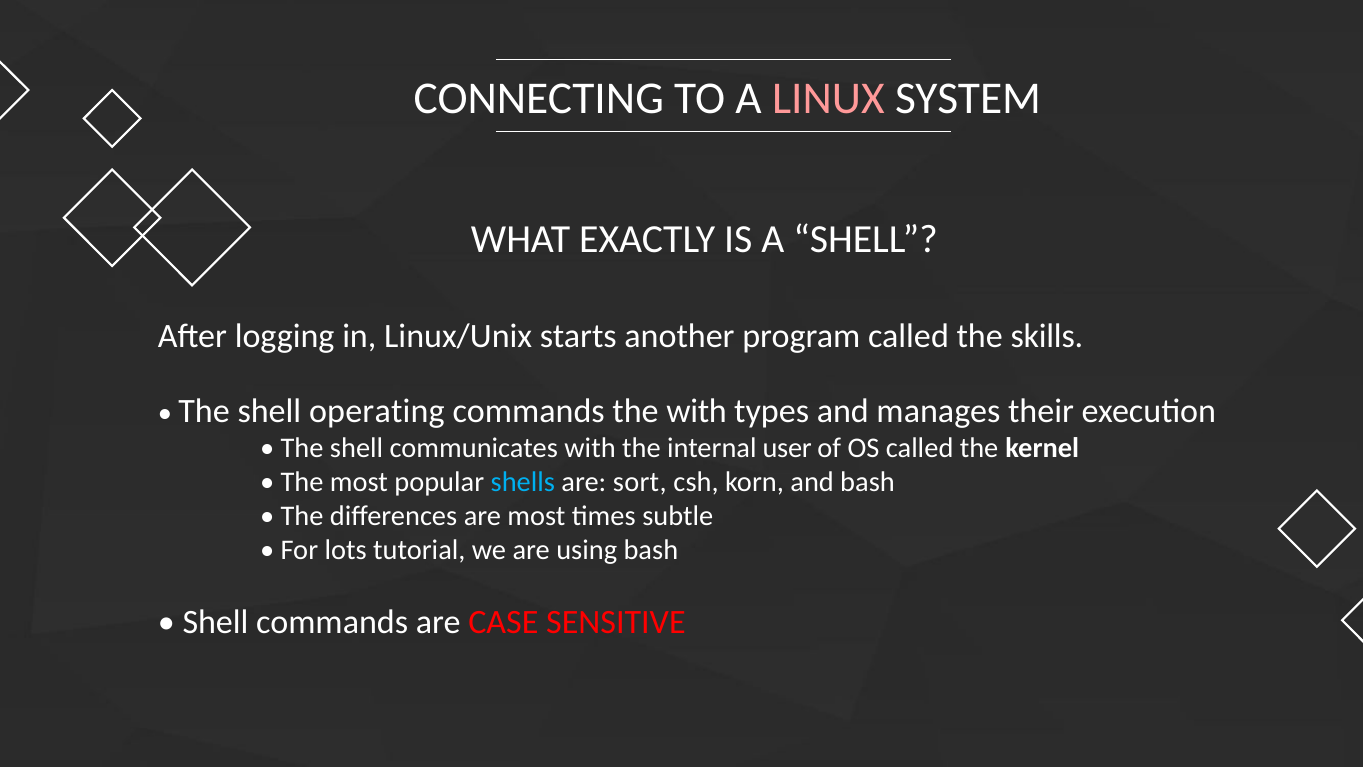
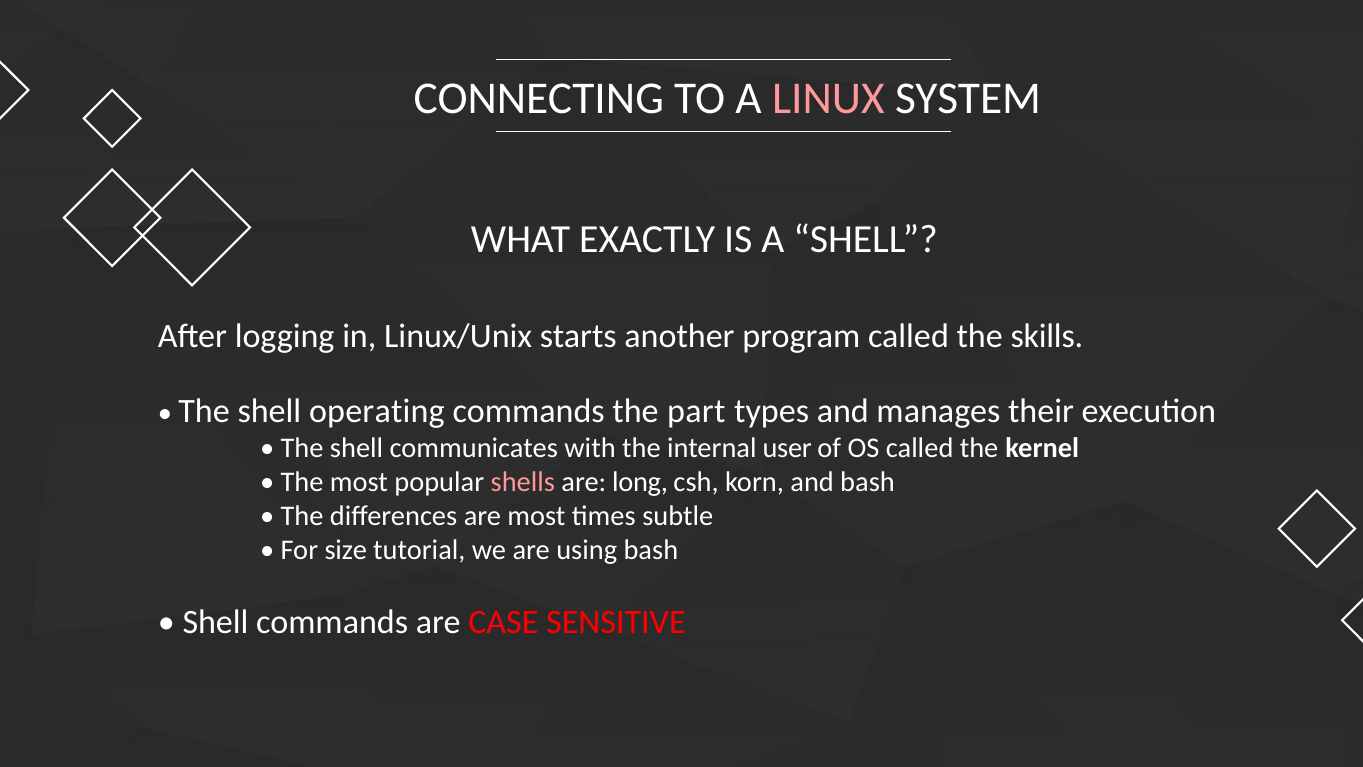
the with: with -> part
shells colour: light blue -> pink
sort: sort -> long
lots: lots -> size
